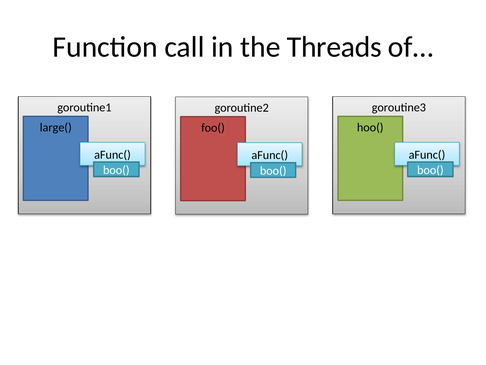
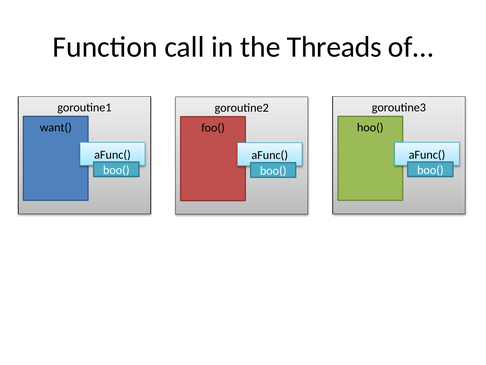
large(: large( -> want(
